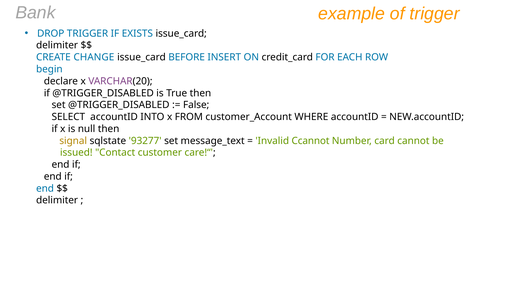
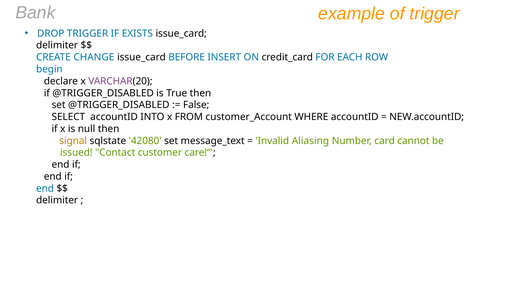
93277: 93277 -> 42080
Ccannot: Ccannot -> Aliasing
